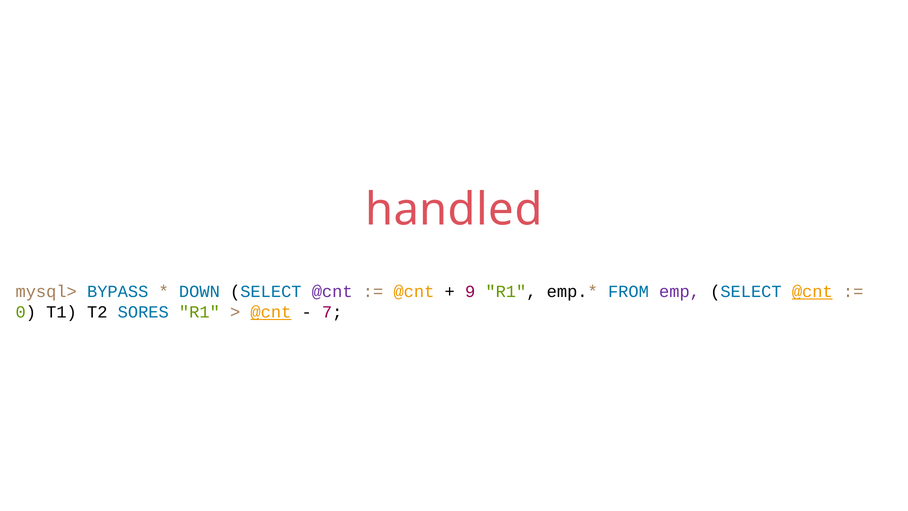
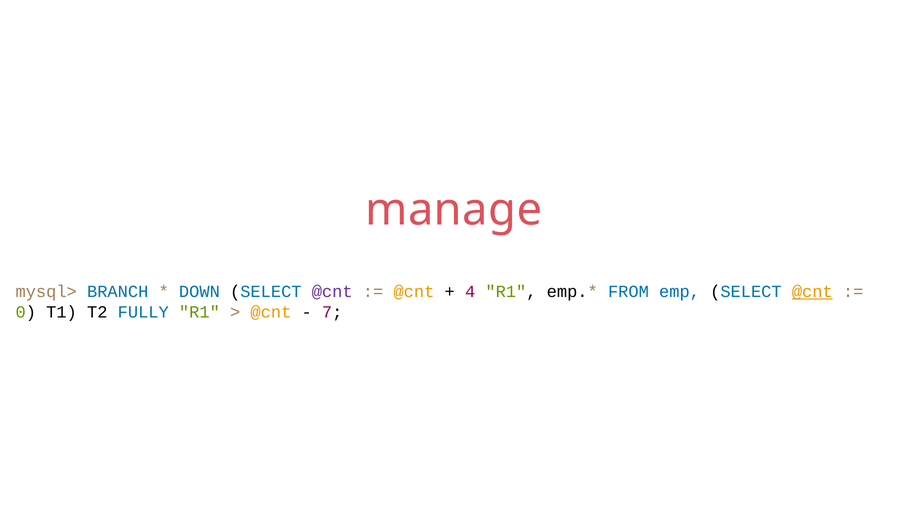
handled: handled -> manage
BYPASS: BYPASS -> BRANCH
9: 9 -> 4
emp colour: purple -> blue
SORES: SORES -> FULLY
@cnt at (271, 312) underline: present -> none
